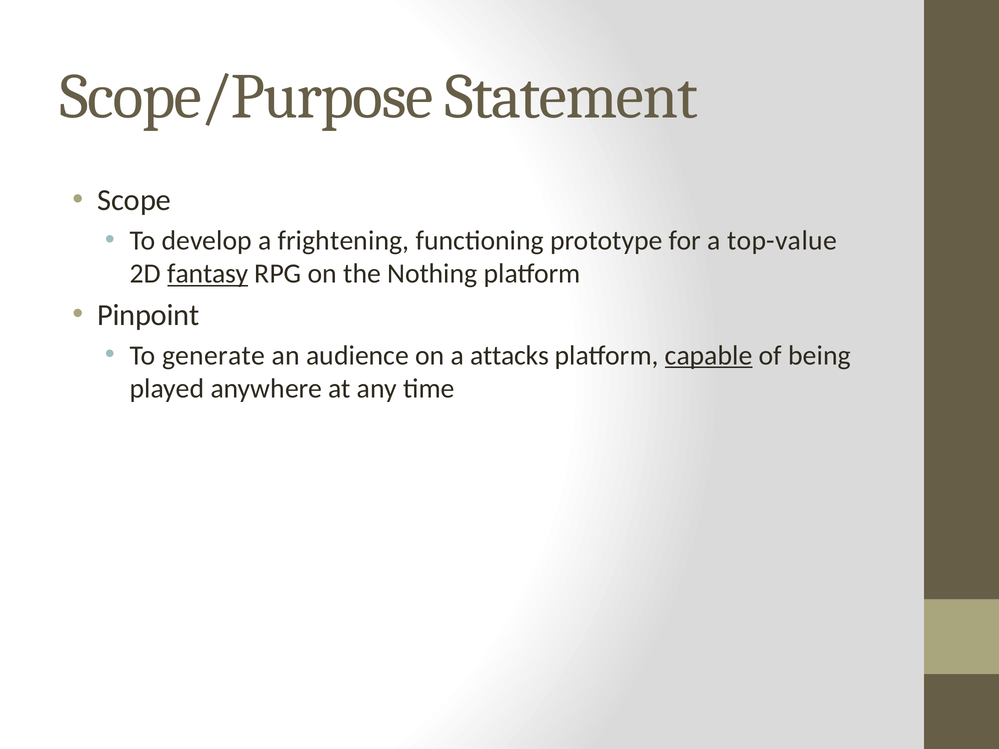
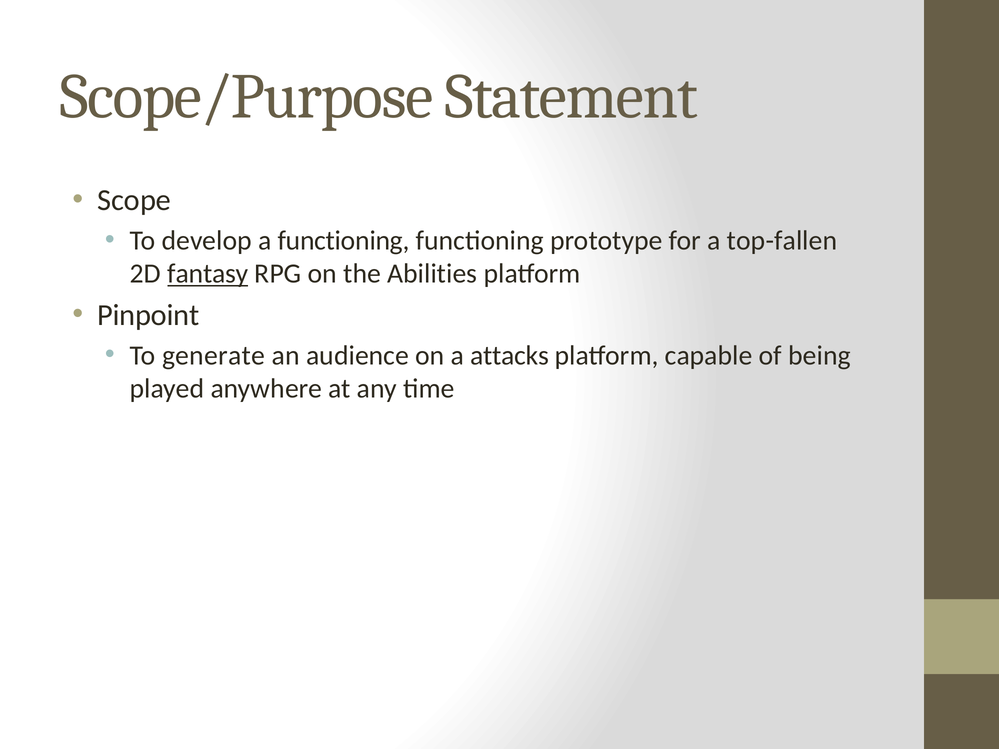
a frightening: frightening -> functioning
top-value: top-value -> top-fallen
Nothing: Nothing -> Abilities
capable underline: present -> none
